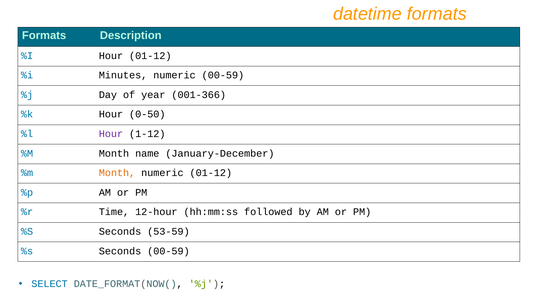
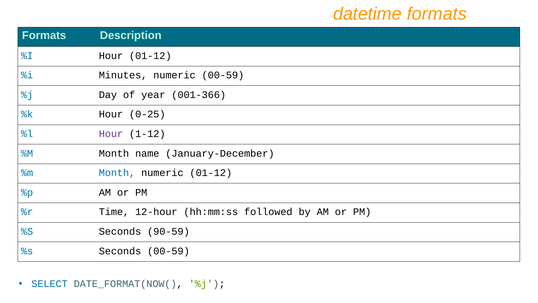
0-50: 0-50 -> 0-25
Month at (117, 173) colour: orange -> blue
53-59: 53-59 -> 90-59
